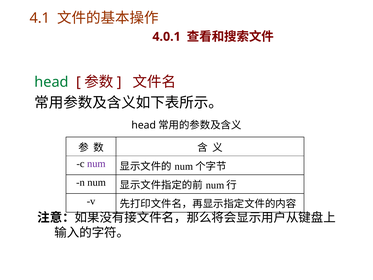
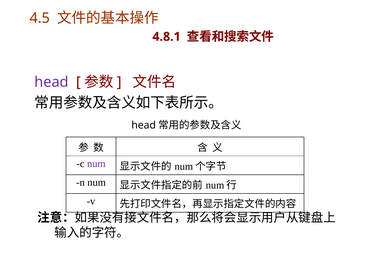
4.1: 4.1 -> 4.5
4.0.1: 4.0.1 -> 4.8.1
head at (52, 82) colour: green -> purple
